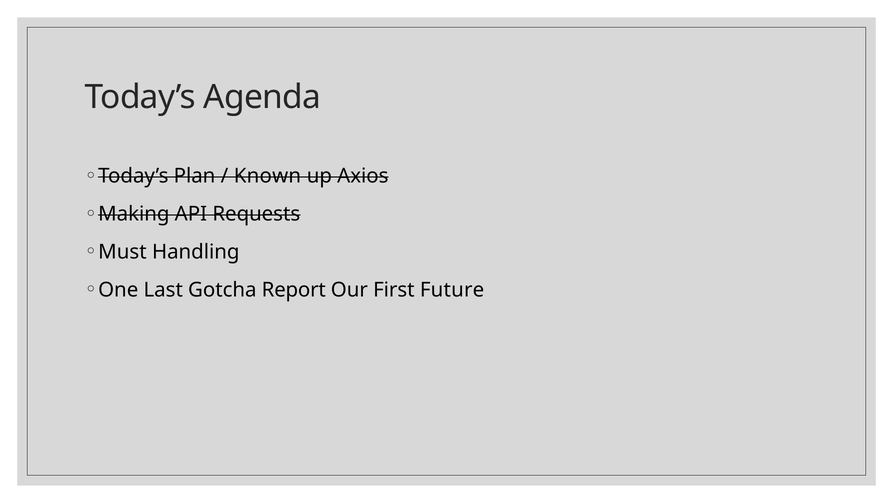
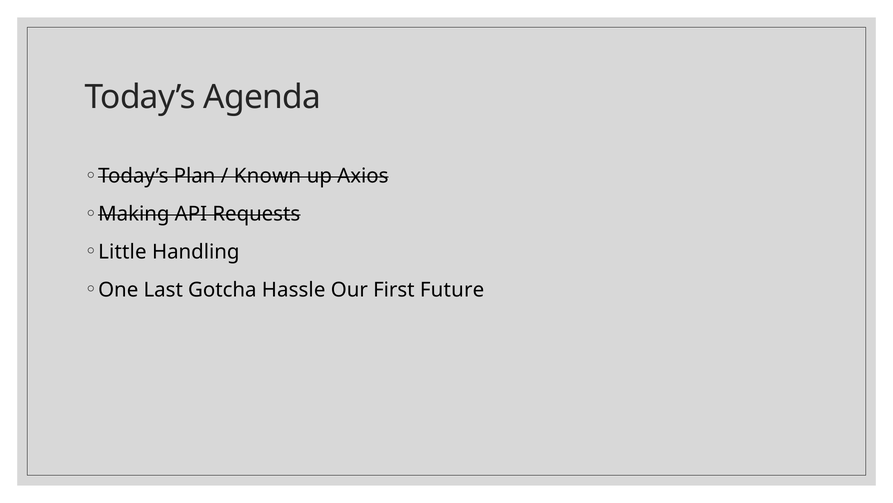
Must: Must -> Little
Report: Report -> Hassle
